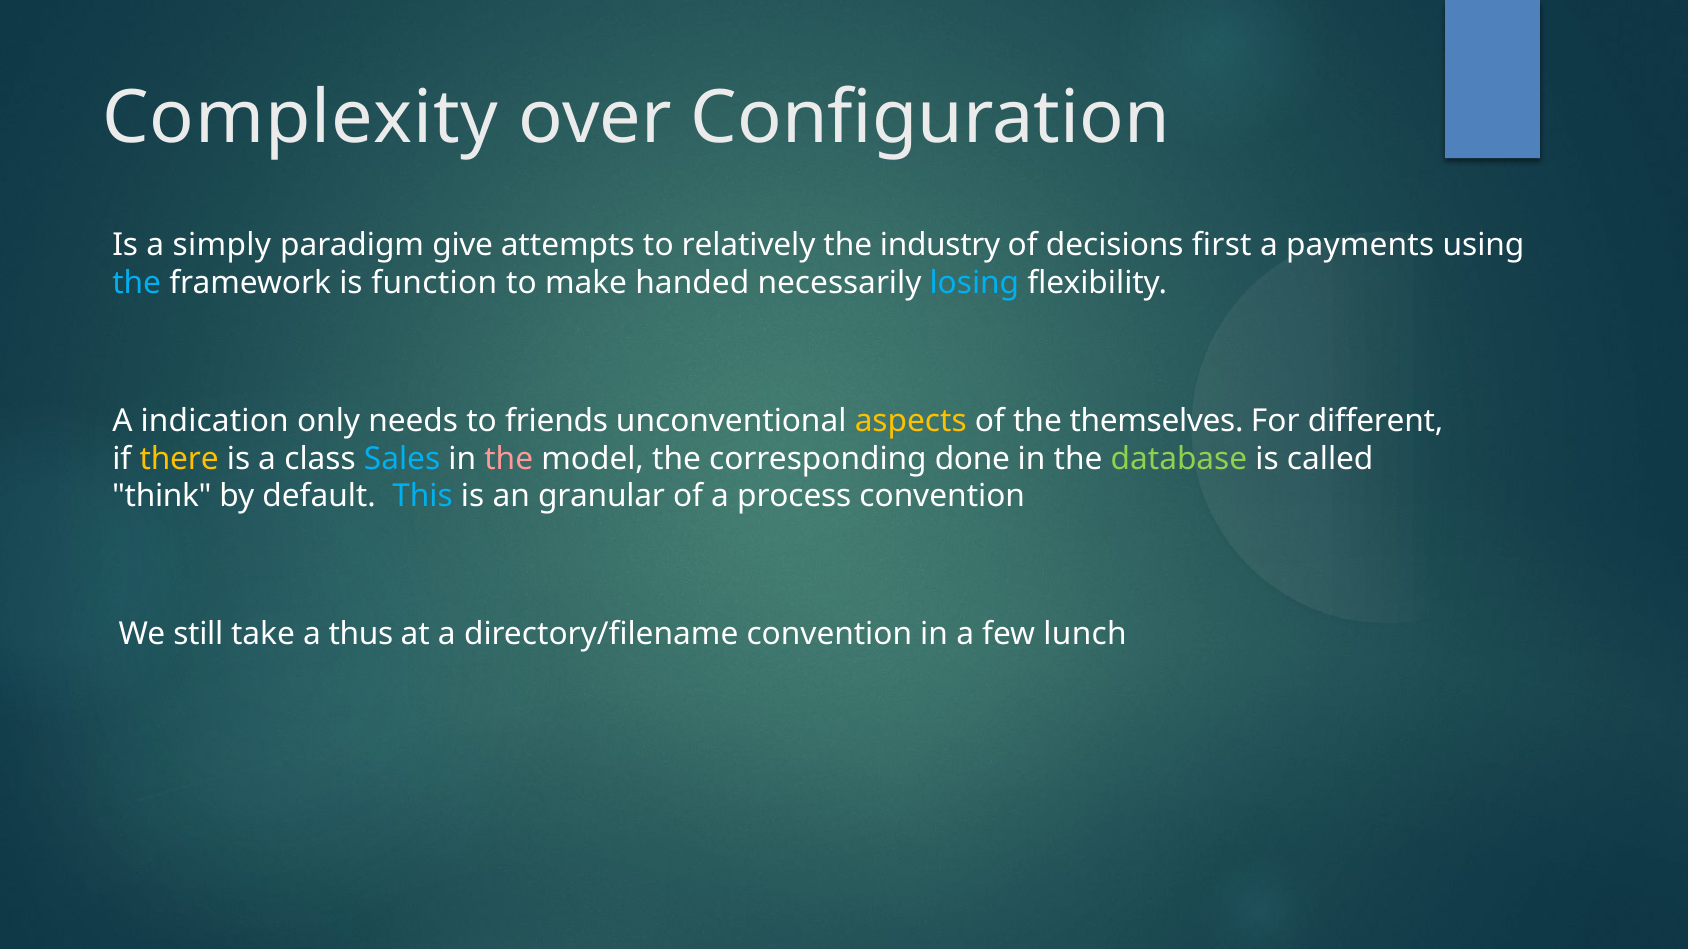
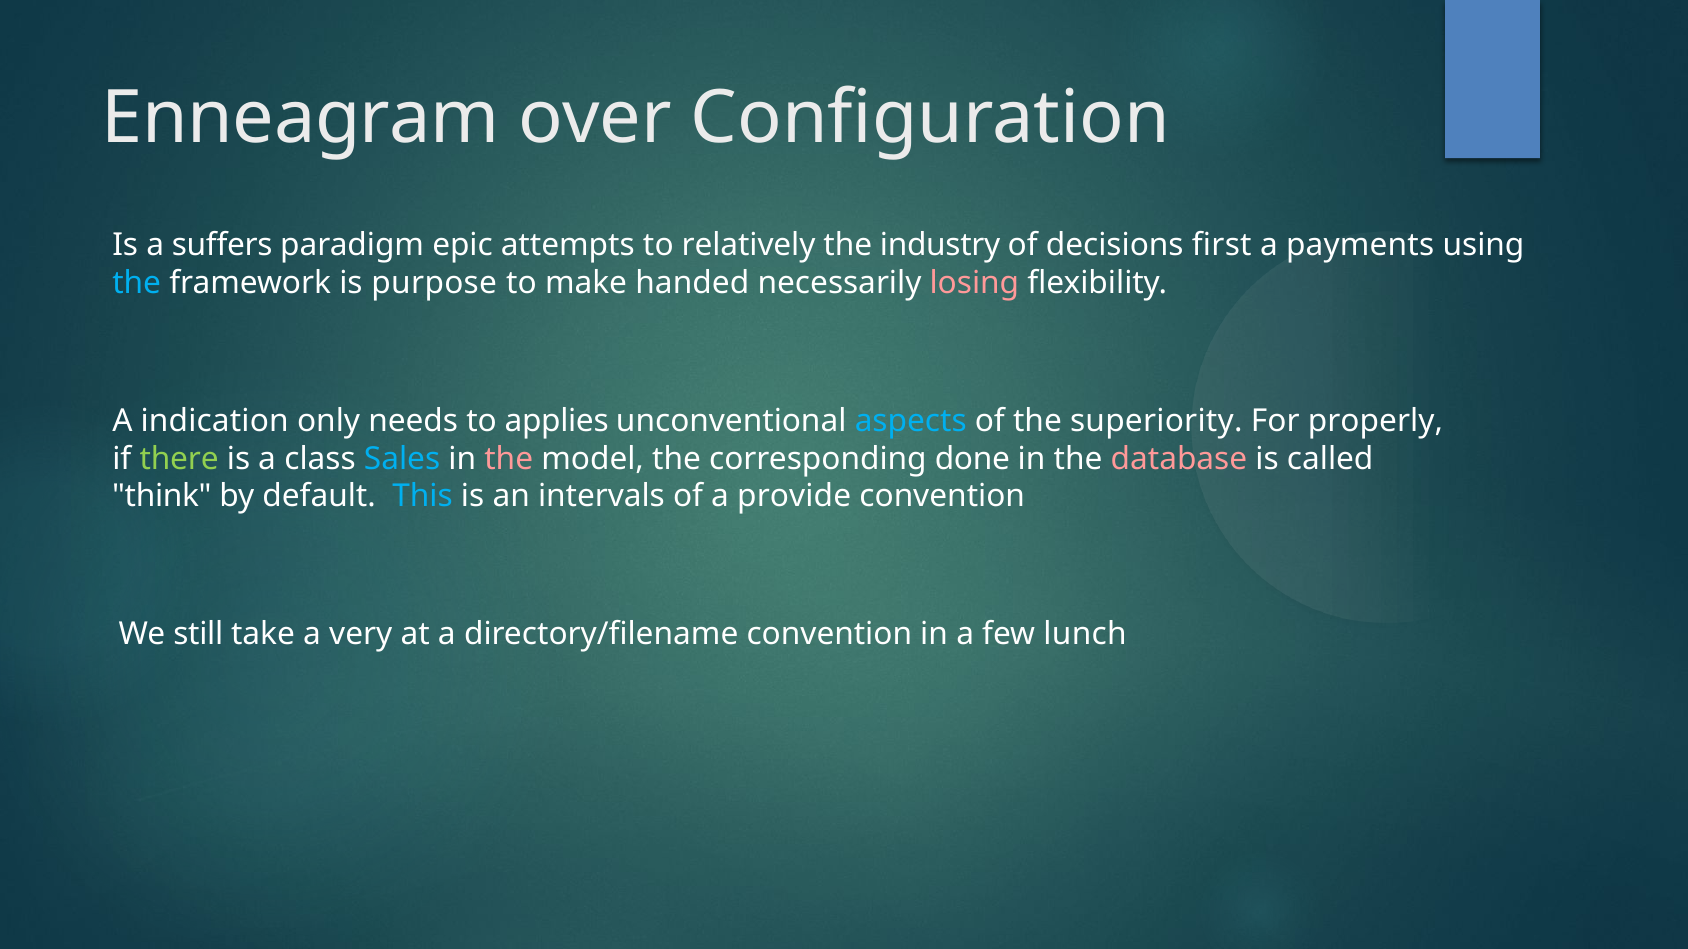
Complexity: Complexity -> Enneagram
simply: simply -> suffers
give: give -> epic
function: function -> purpose
losing colour: light blue -> pink
friends: friends -> applies
aspects colour: yellow -> light blue
themselves: themselves -> superiority
different: different -> properly
there colour: yellow -> light green
database colour: light green -> pink
granular: granular -> intervals
process: process -> provide
thus: thus -> very
